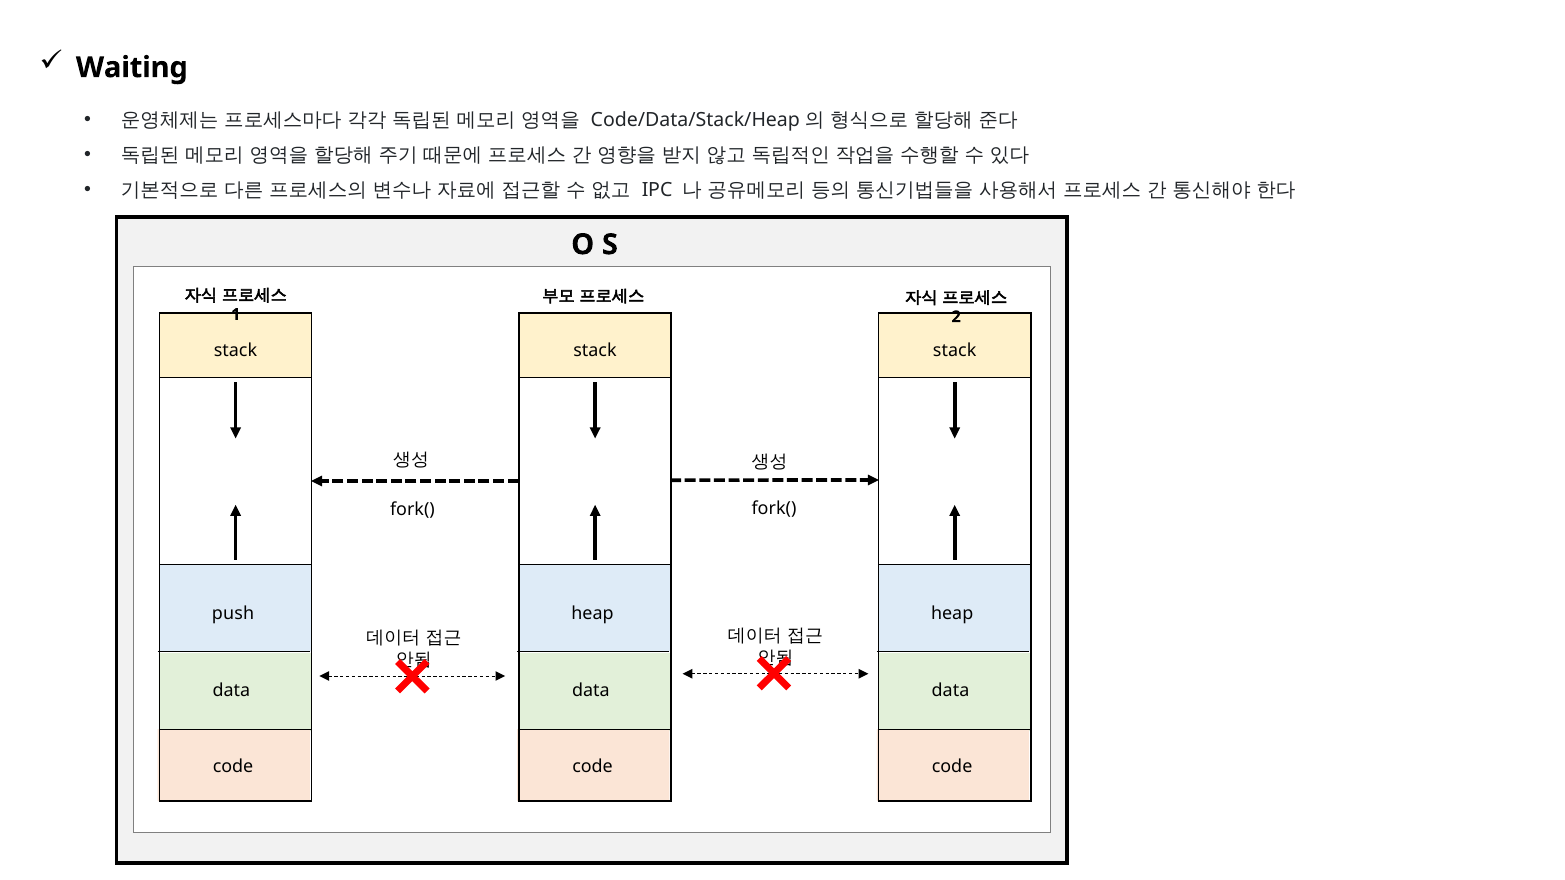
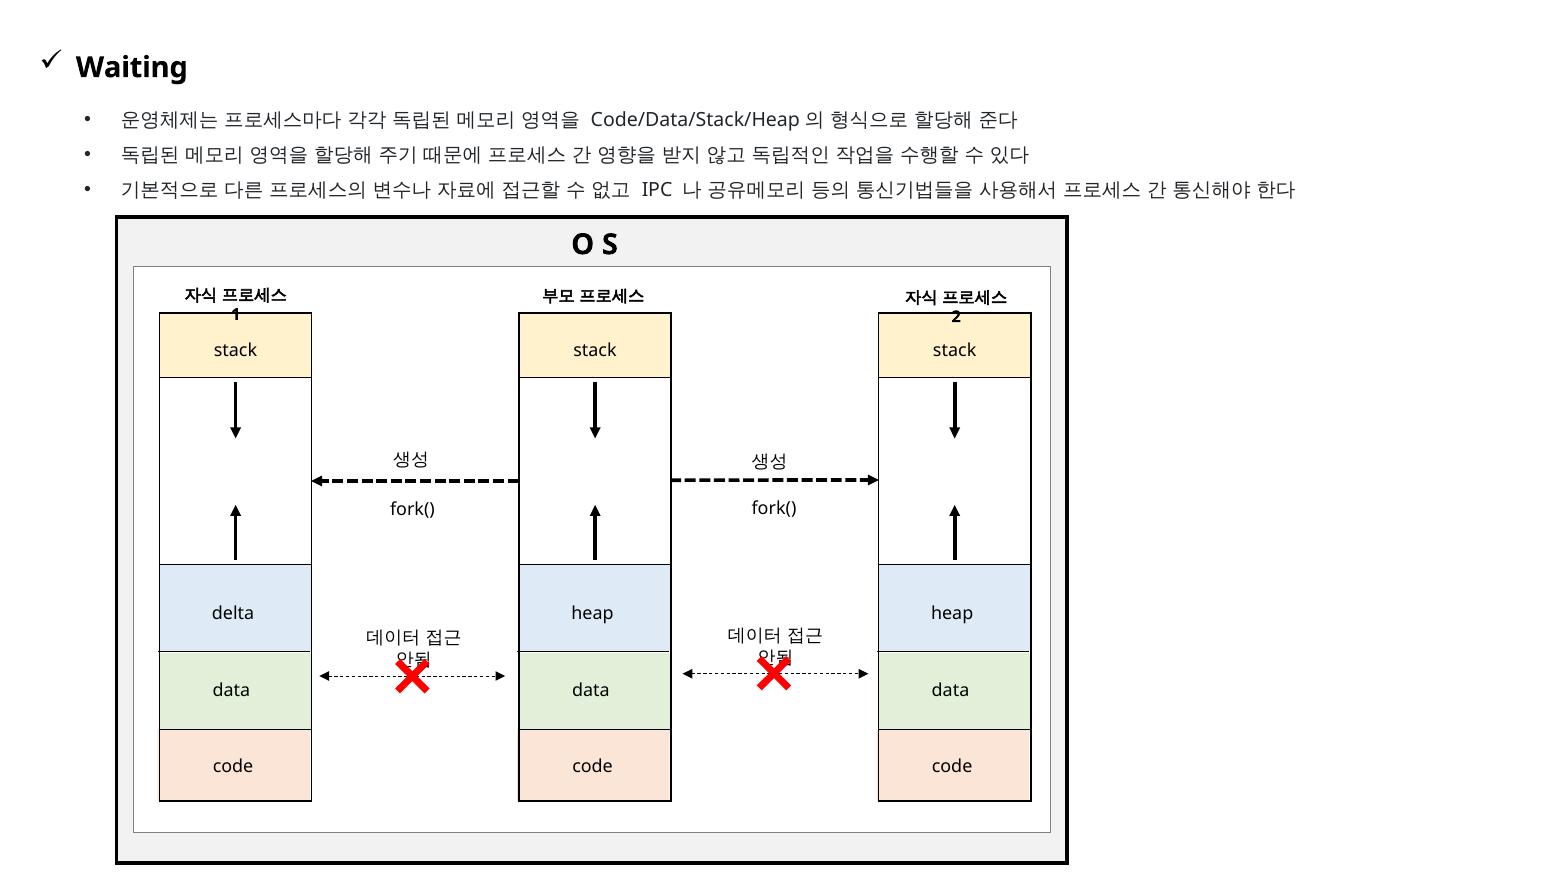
push: push -> delta
